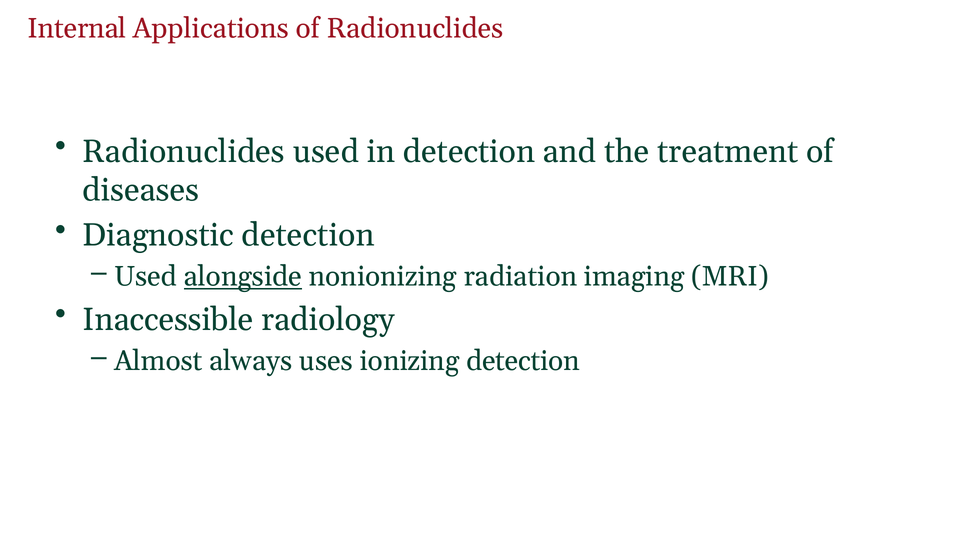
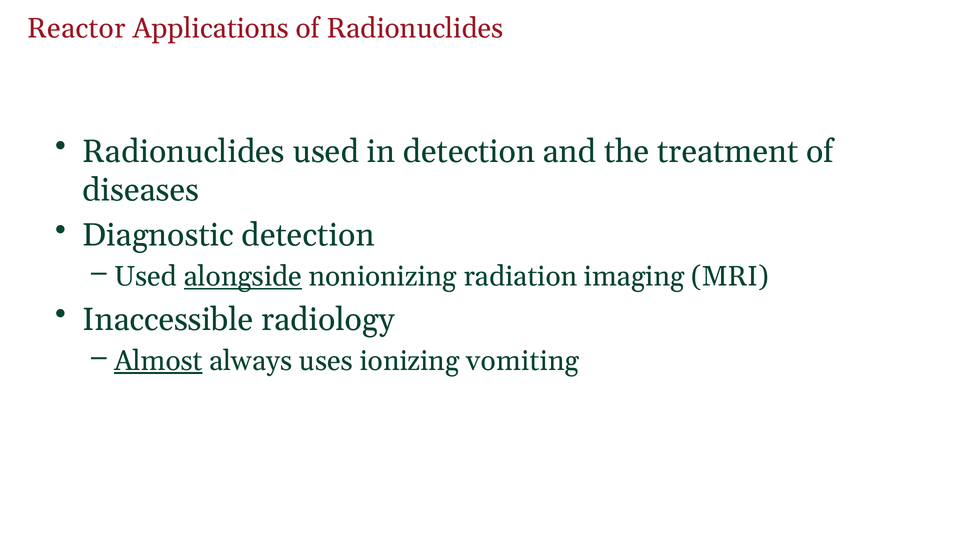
Internal: Internal -> Reactor
Almost underline: none -> present
ionizing detection: detection -> vomiting
